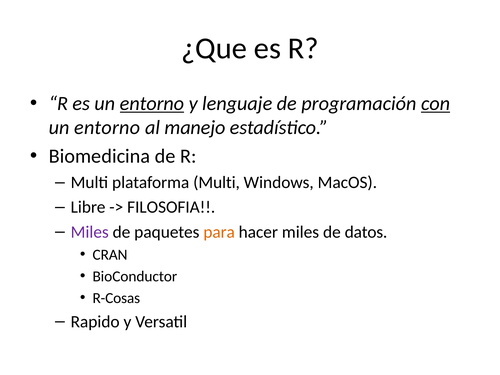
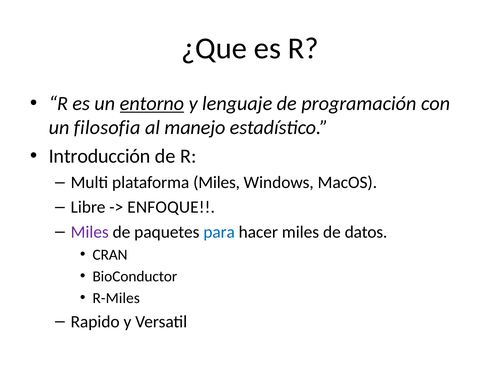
con underline: present -> none
entorno at (107, 128): entorno -> filosofia
Biomedicina: Biomedicina -> Introducción
plataforma Multi: Multi -> Miles
FILOSOFIA: FILOSOFIA -> ENFOQUE
para colour: orange -> blue
R-Cosas: R-Cosas -> R-Miles
